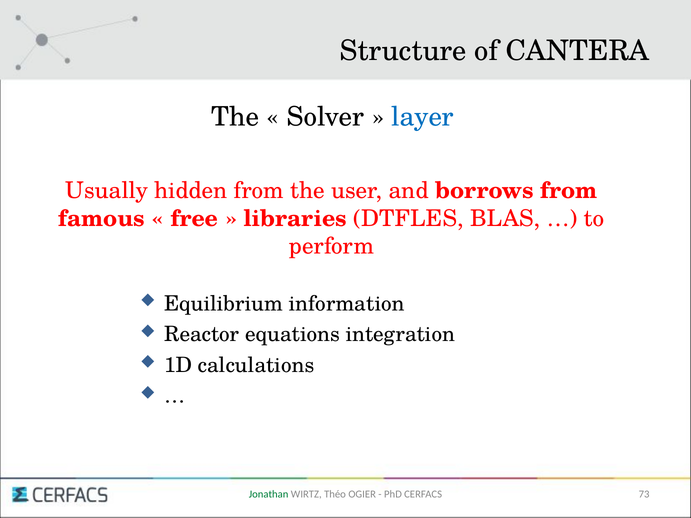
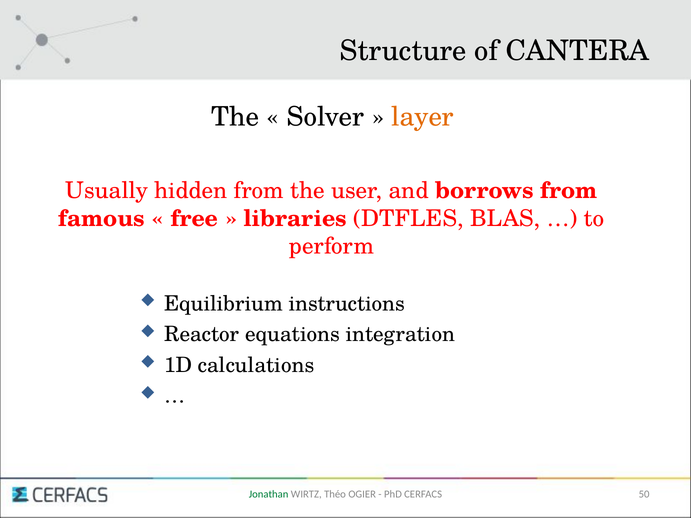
layer colour: blue -> orange
information: information -> instructions
73: 73 -> 50
